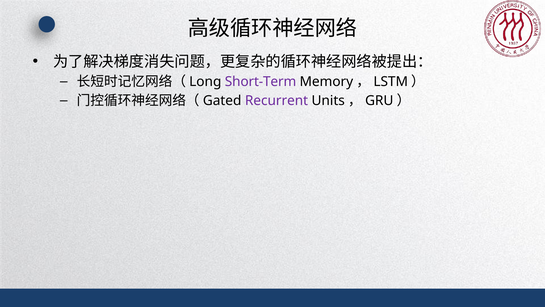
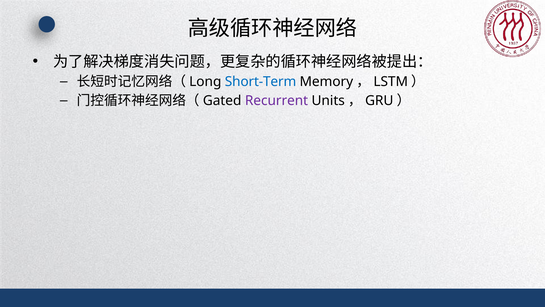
Short-Term colour: purple -> blue
